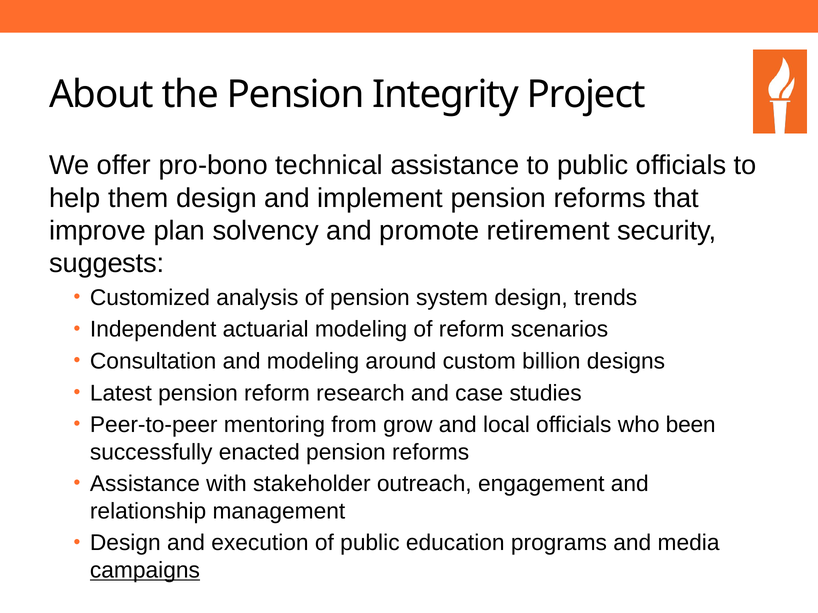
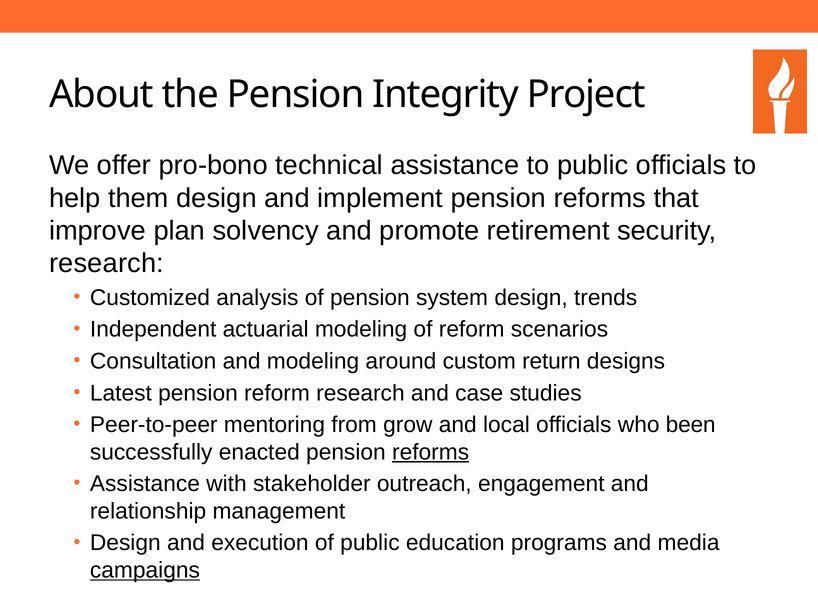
suggests at (107, 264): suggests -> research
billion: billion -> return
reforms at (431, 452) underline: none -> present
